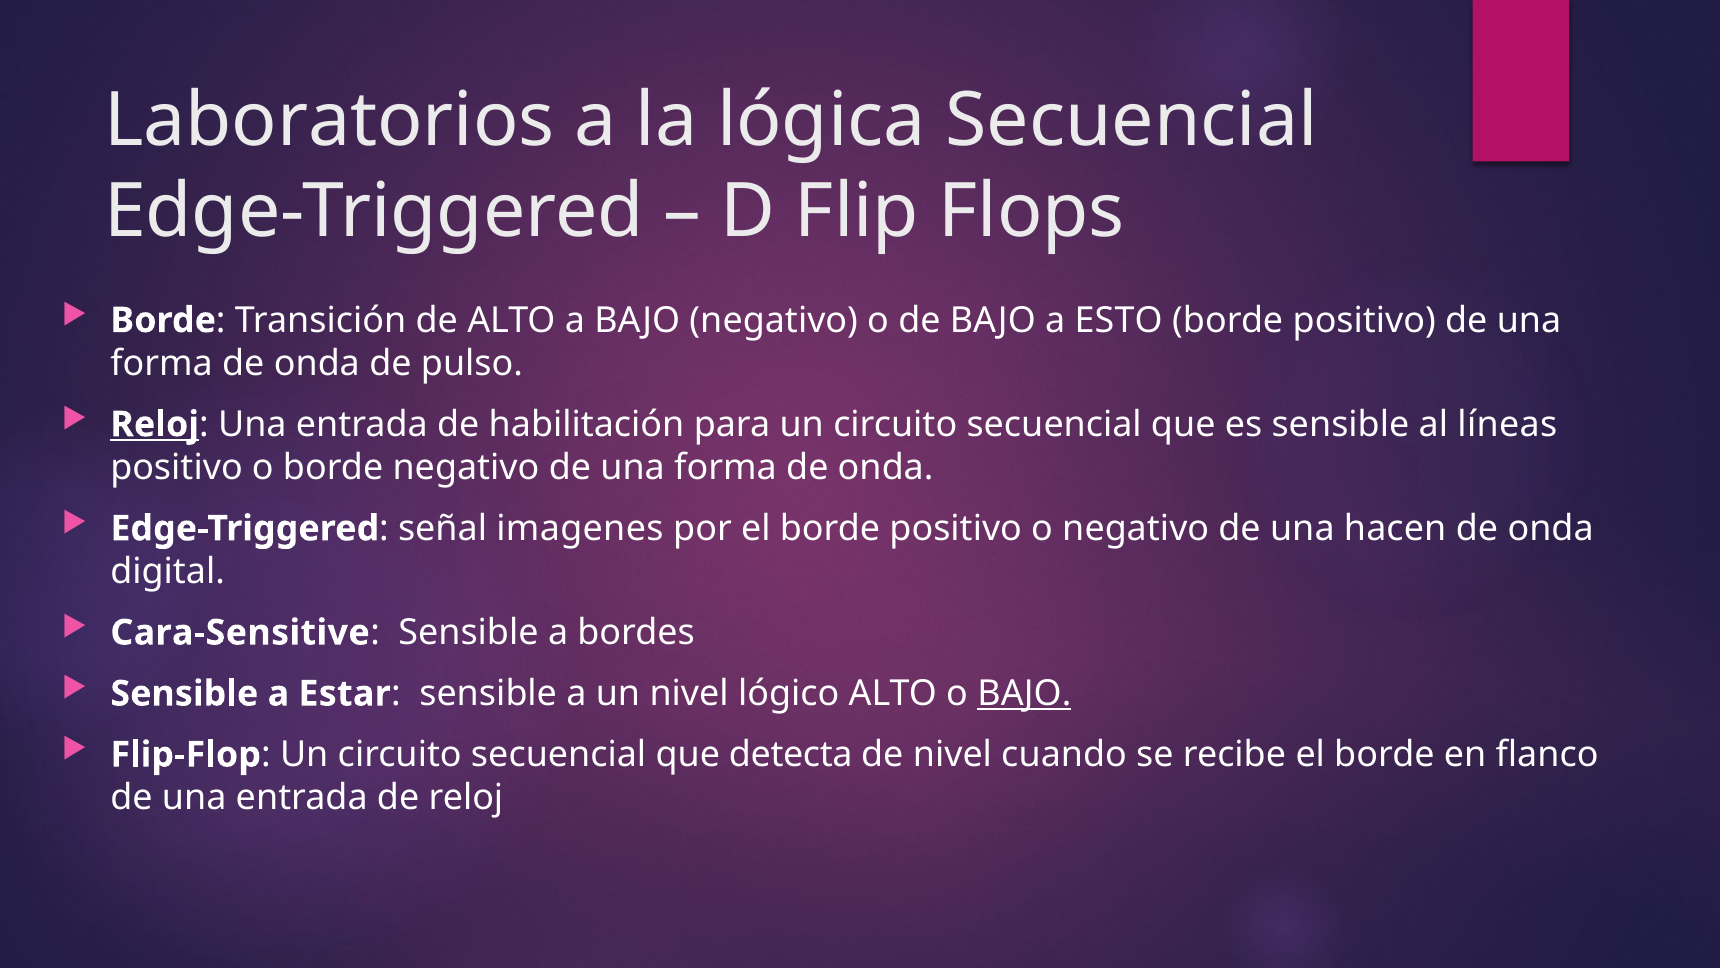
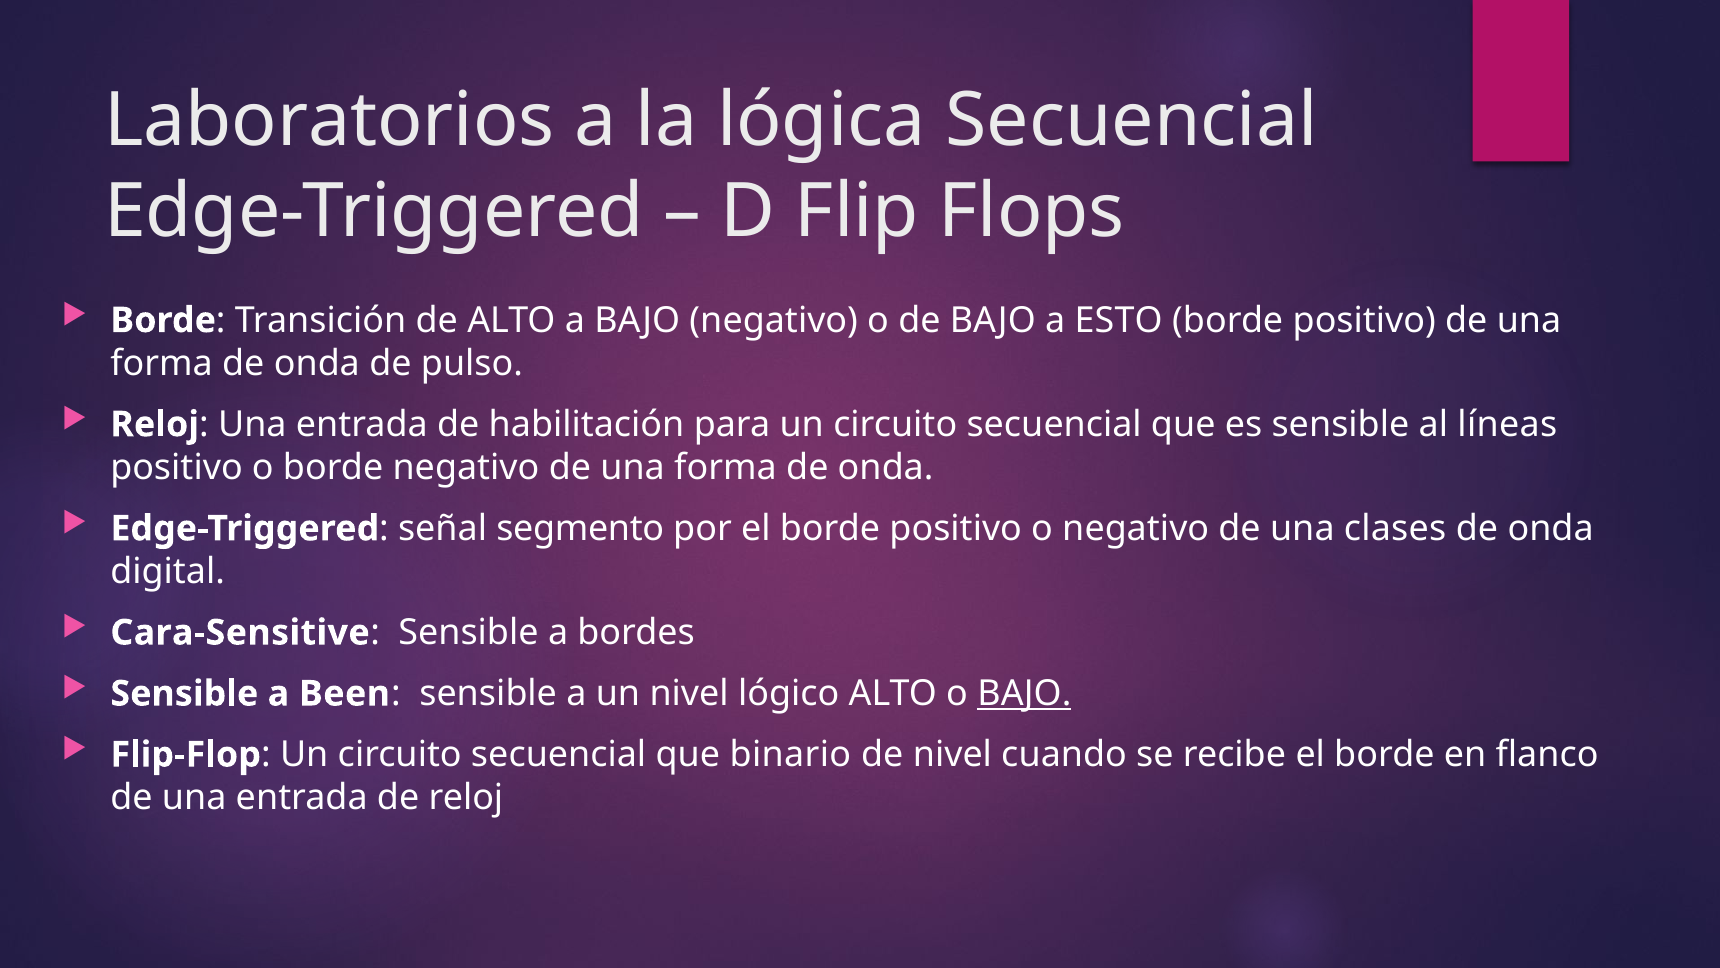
Reloj at (155, 424) underline: present -> none
imagenes: imagenes -> segmento
hacen: hacen -> clases
Estar: Estar -> Been
detecta: detecta -> binario
